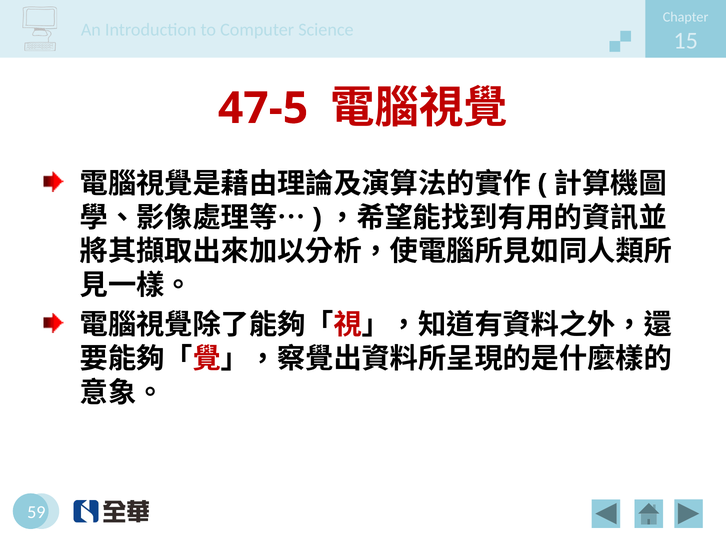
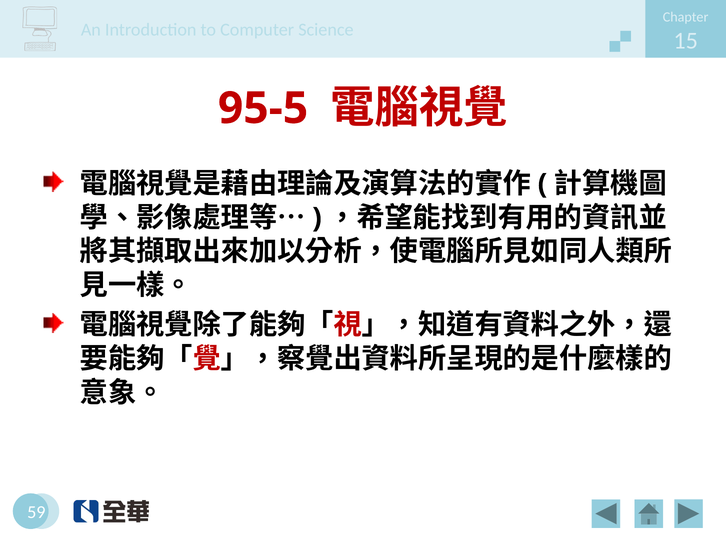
47-5: 47-5 -> 95-5
